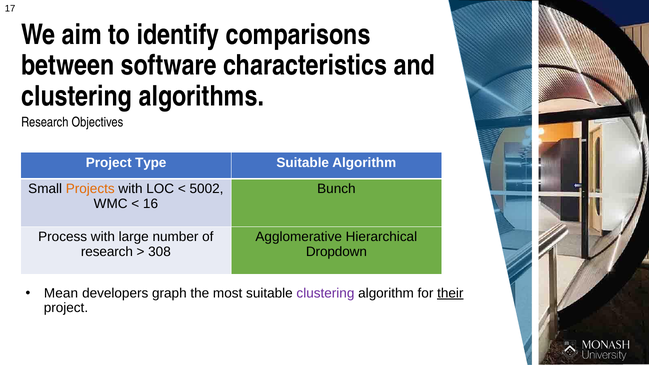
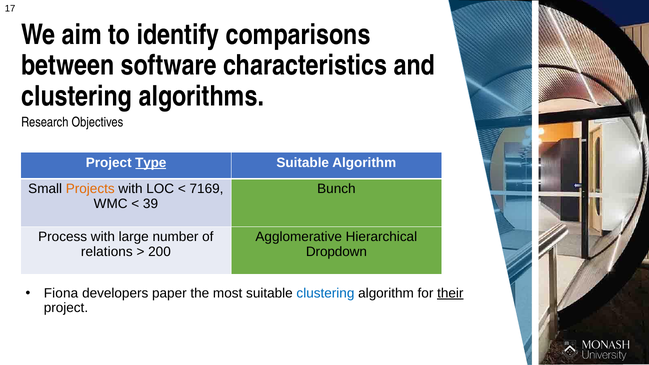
Type underline: none -> present
5002: 5002 -> 7169
16: 16 -> 39
research at (107, 252): research -> relations
308: 308 -> 200
Mean: Mean -> Fiona
graph: graph -> paper
clustering at (325, 293) colour: purple -> blue
